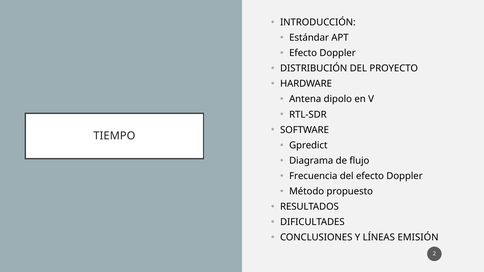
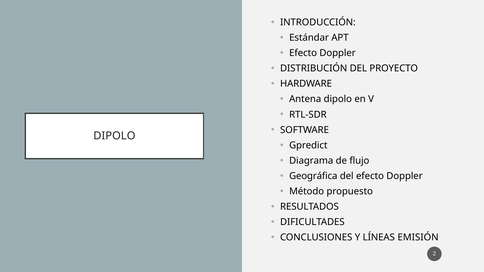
TIEMPO at (114, 136): TIEMPO -> DIPOLO
Frecuencia: Frecuencia -> Geográfica
